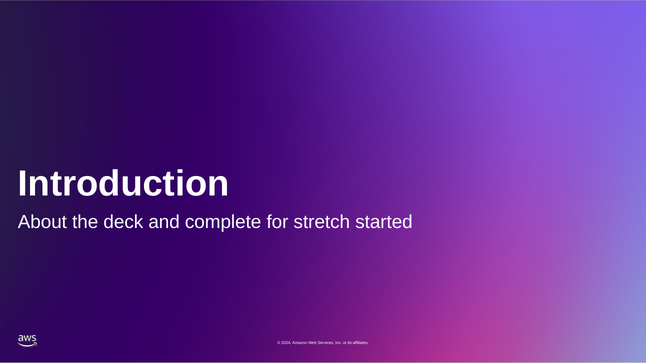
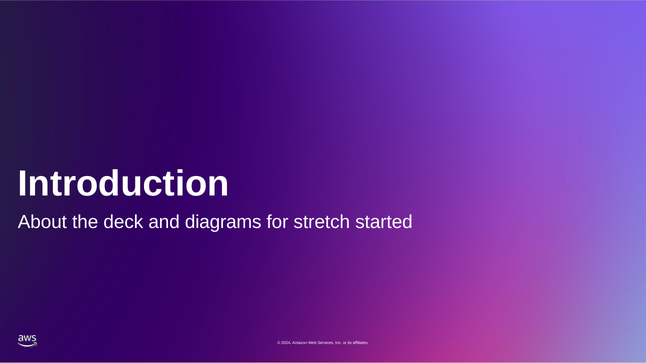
complete: complete -> diagrams
